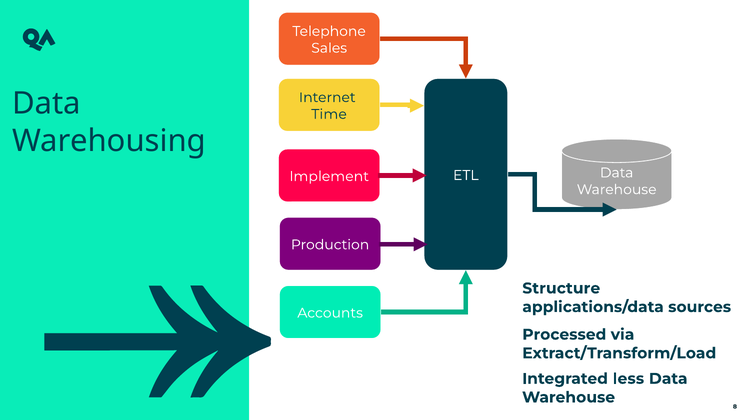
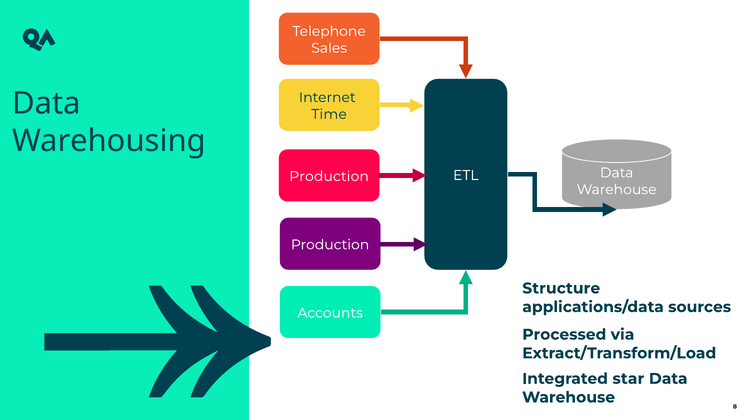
Implement at (329, 176): Implement -> Production
less: less -> star
